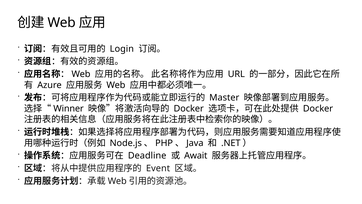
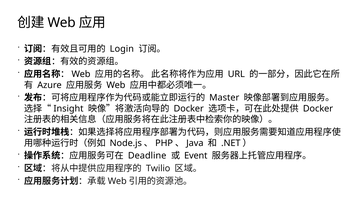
Winner: Winner -> Insight
Await: Await -> Event
Event: Event -> Twilio
